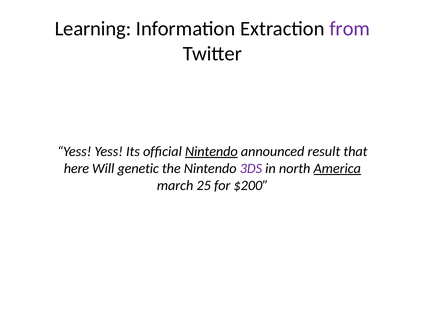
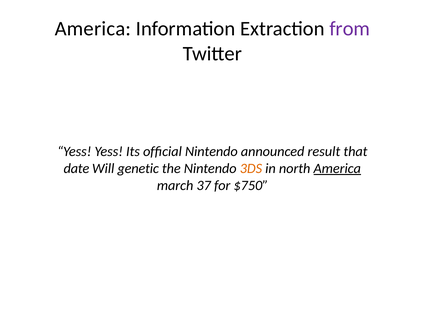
Learning at (93, 29): Learning -> America
Nintendo at (211, 151) underline: present -> none
here: here -> date
3DS colour: purple -> orange
25: 25 -> 37
$200: $200 -> $750
